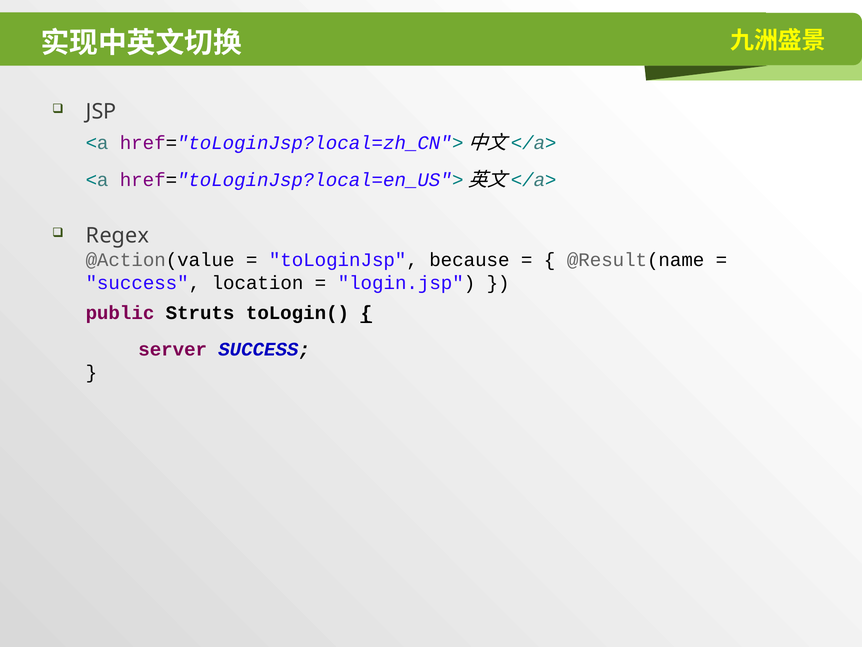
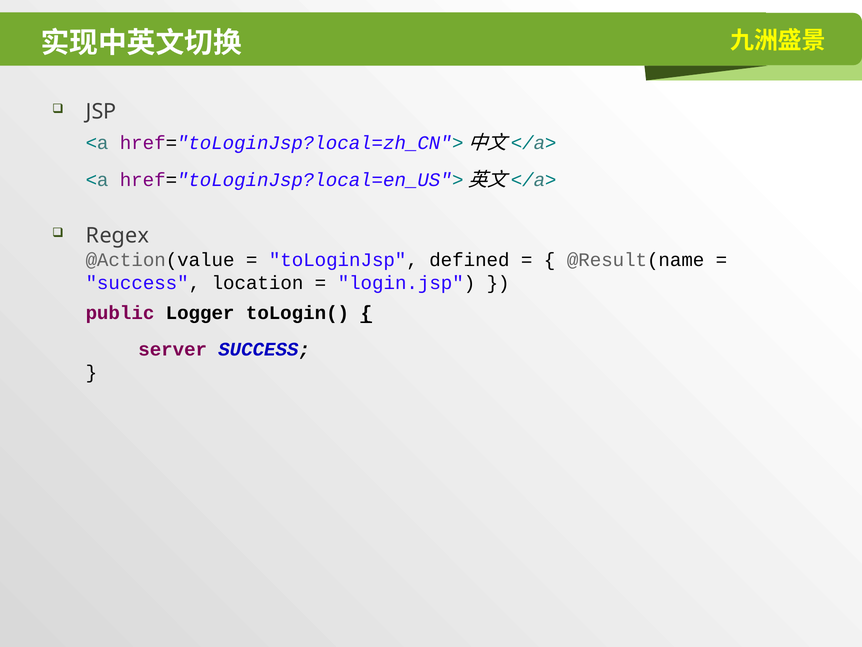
because: because -> defined
Struts: Struts -> Logger
